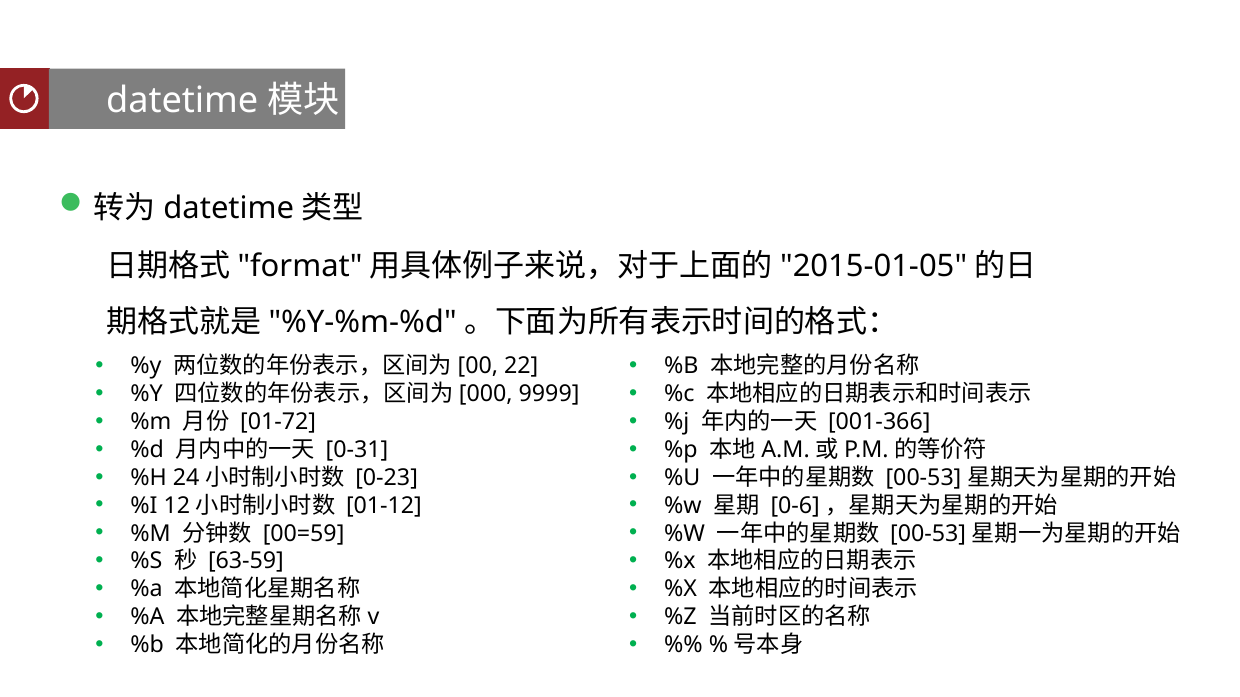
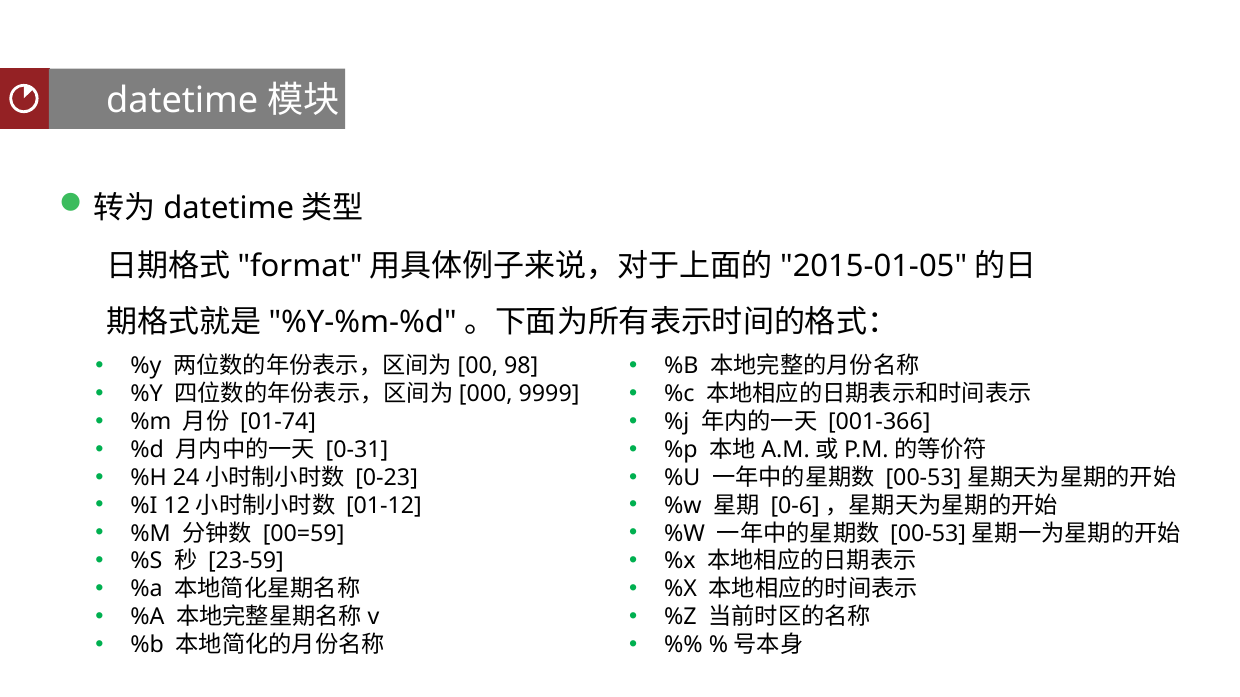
22: 22 -> 98
01-72: 01-72 -> 01-74
63-59: 63-59 -> 23-59
